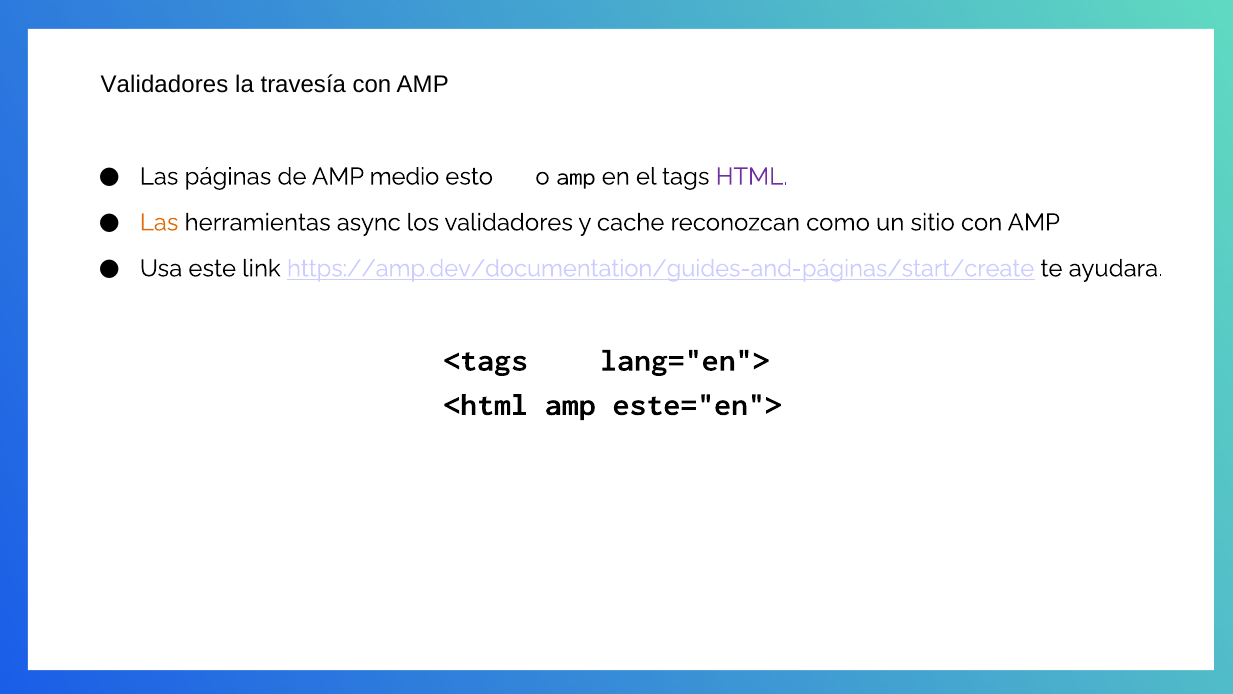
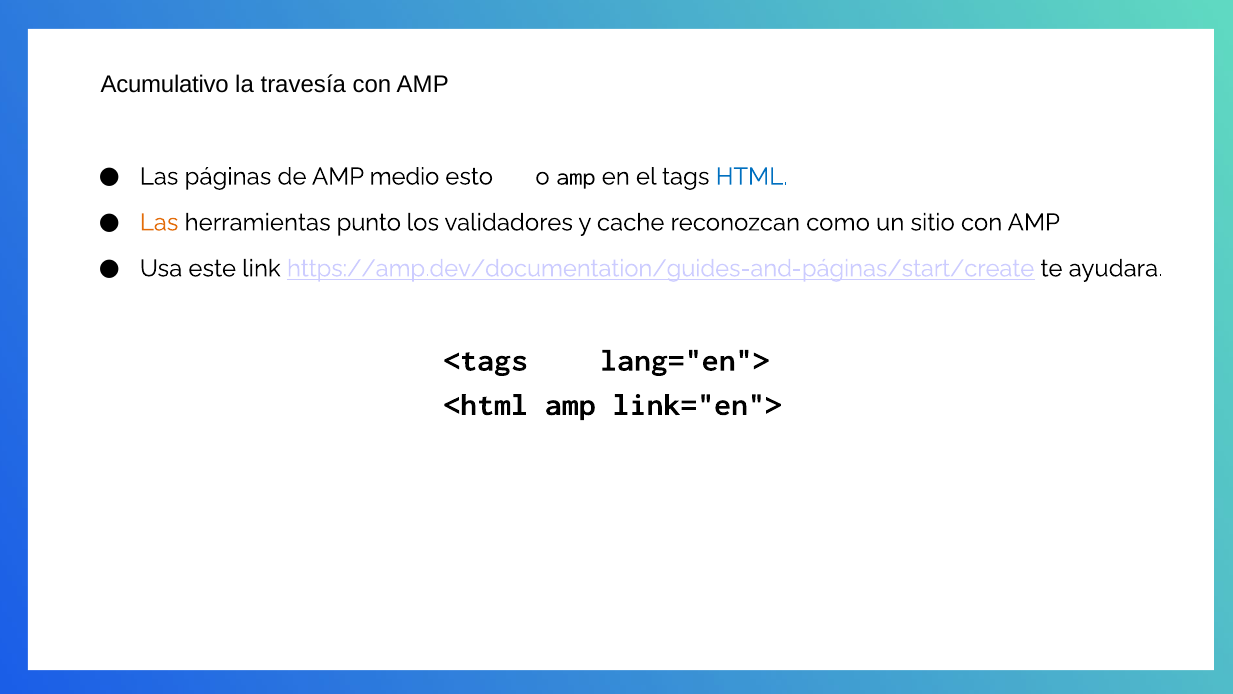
Validadores at (164, 84): Validadores -> Acumulativo
HTML colour: purple -> blue
async: async -> punto
este="en">: este="en"> -> link="en">
